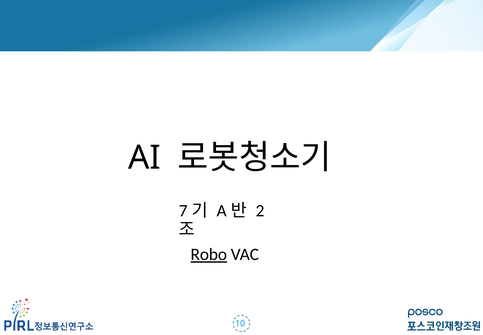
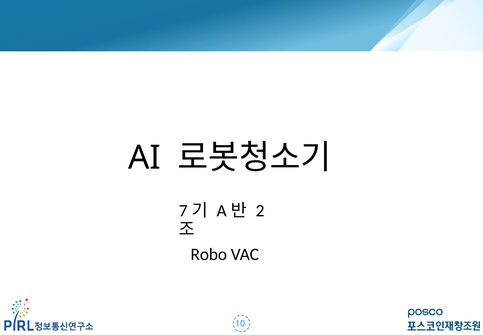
Robo underline: present -> none
